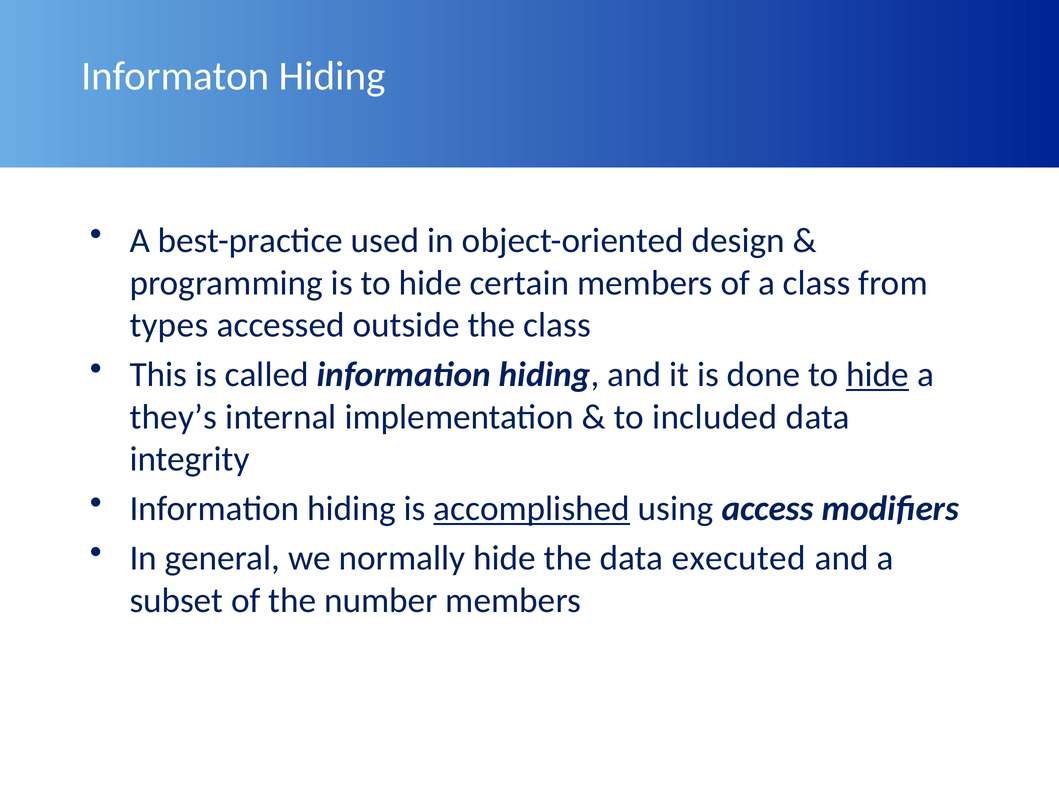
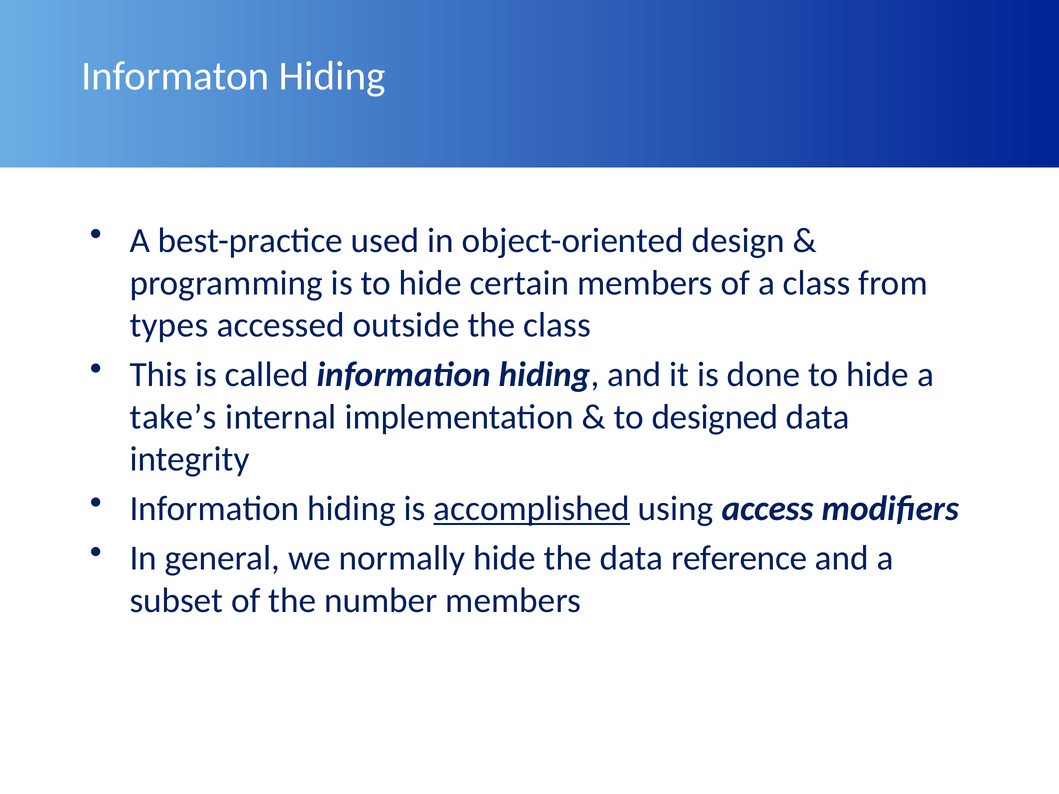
hide at (878, 375) underline: present -> none
they’s: they’s -> take’s
included: included -> designed
executed: executed -> reference
